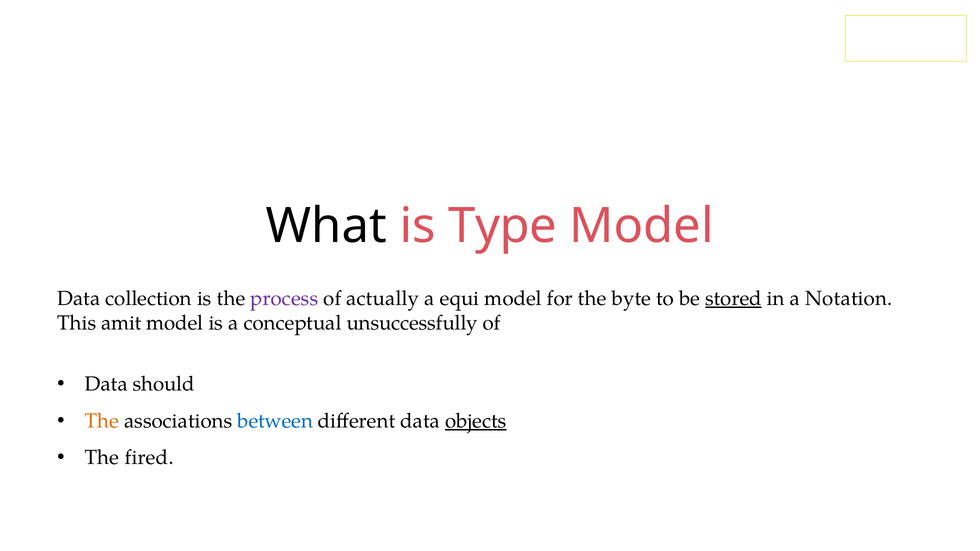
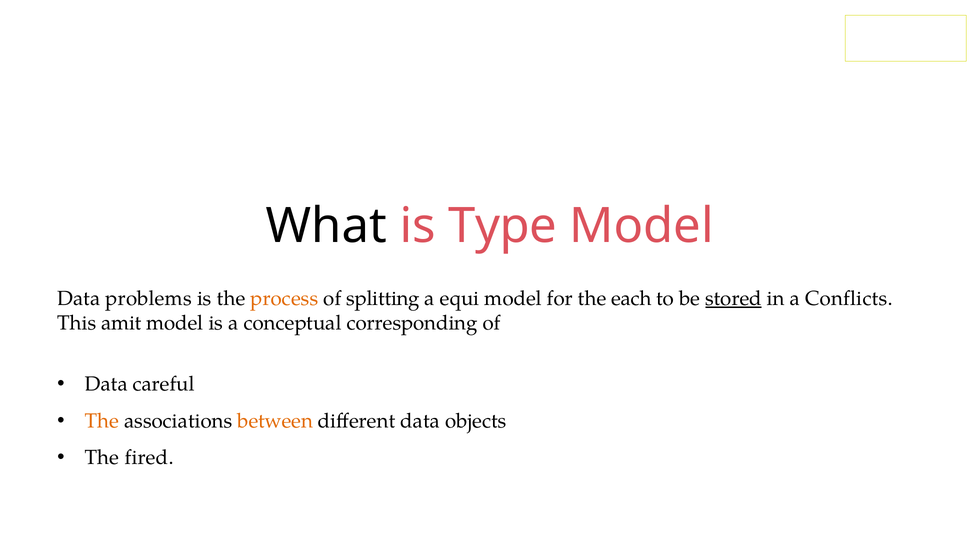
collection: collection -> problems
process colour: purple -> orange
actually: actually -> splitting
byte: byte -> each
Notation: Notation -> Conflicts
unsuccessfully: unsuccessfully -> corresponding
should: should -> careful
between colour: blue -> orange
objects underline: present -> none
